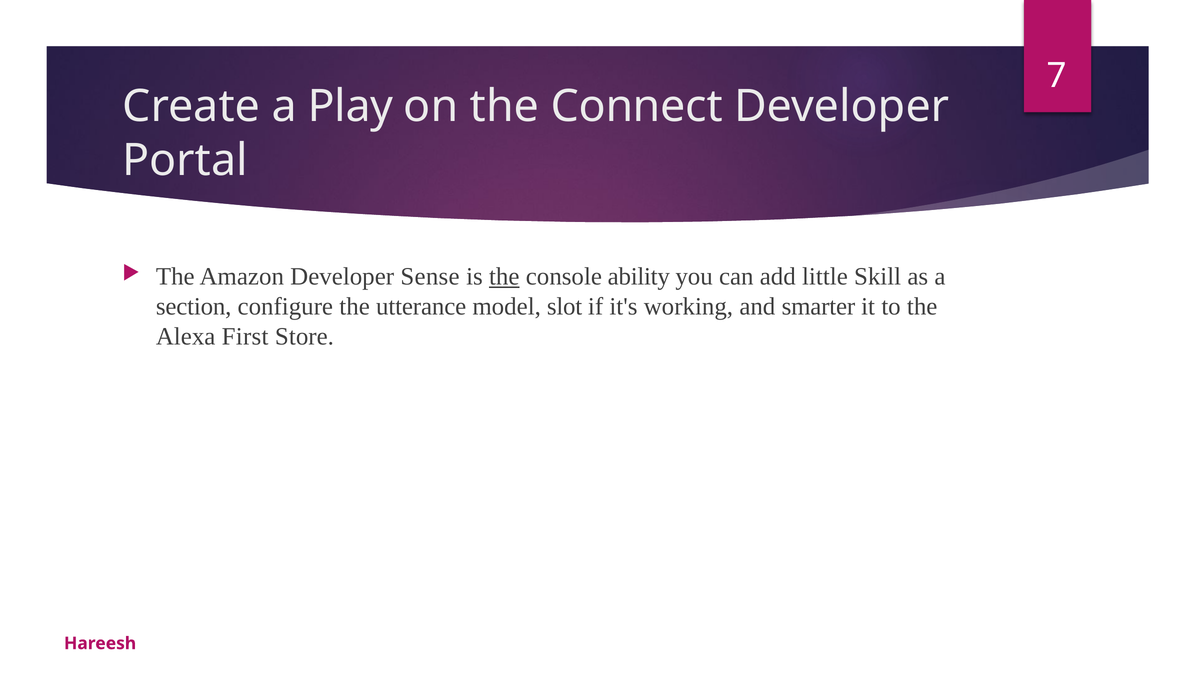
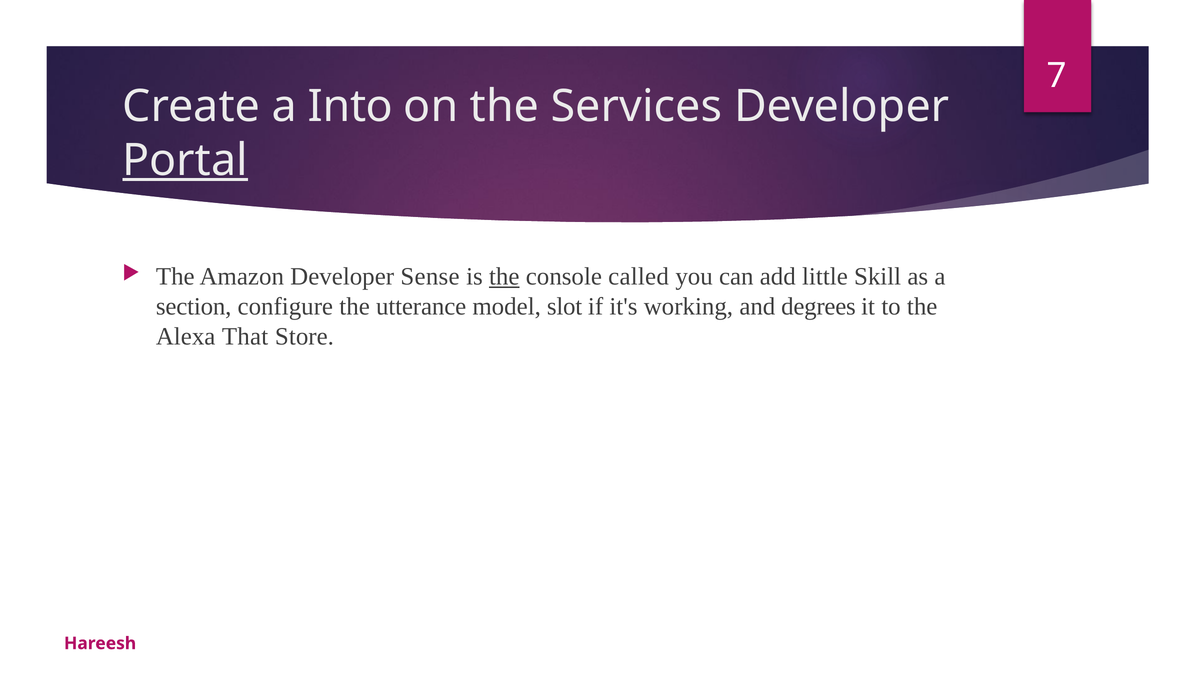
Play: Play -> Into
Connect: Connect -> Services
Portal underline: none -> present
ability: ability -> called
smarter: smarter -> degrees
First: First -> That
